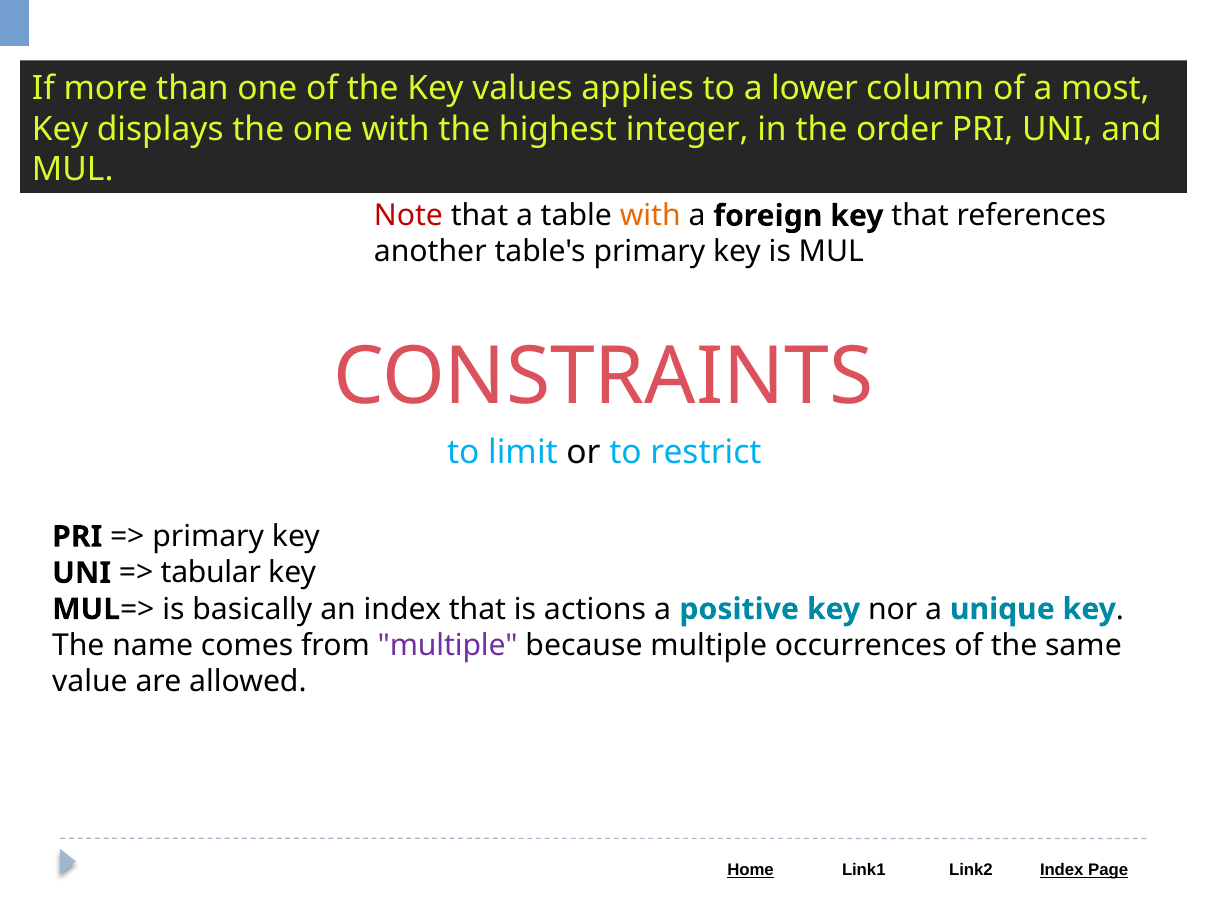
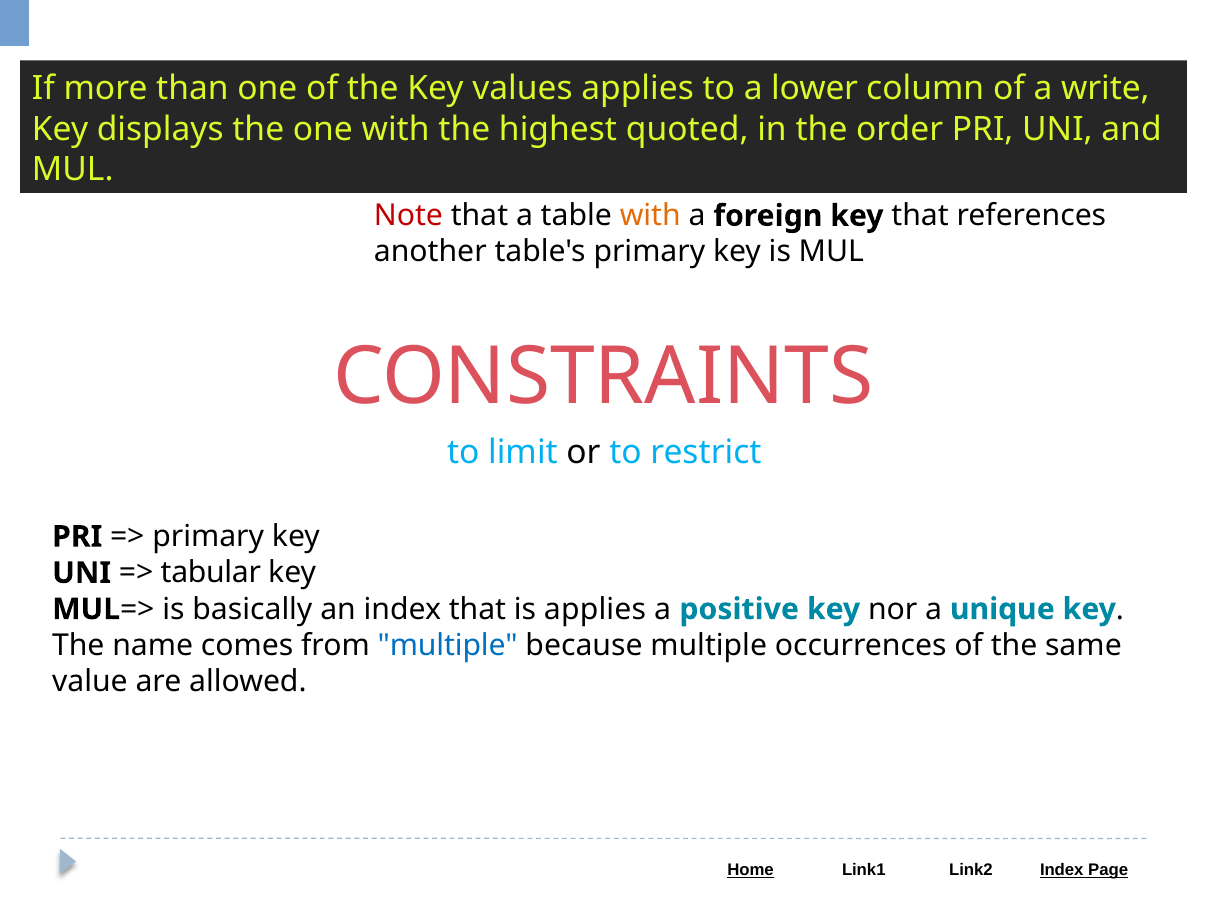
most: most -> write
integer: integer -> quoted
is actions: actions -> applies
multiple at (448, 646) colour: purple -> blue
